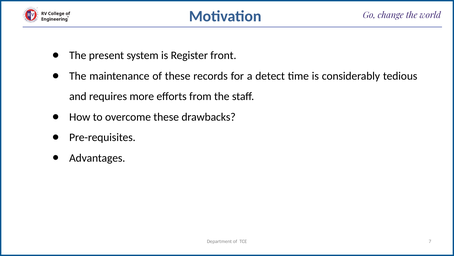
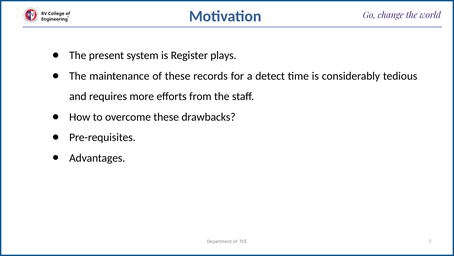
front: front -> plays
